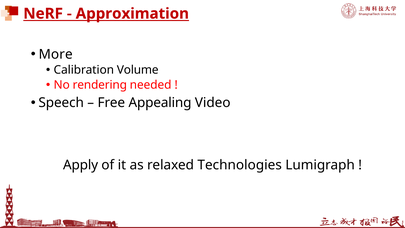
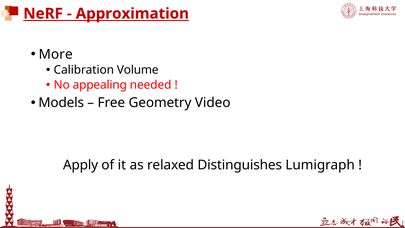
rendering: rendering -> appealing
Speech: Speech -> Models
Appealing: Appealing -> Geometry
Technologies: Technologies -> Distinguishes
